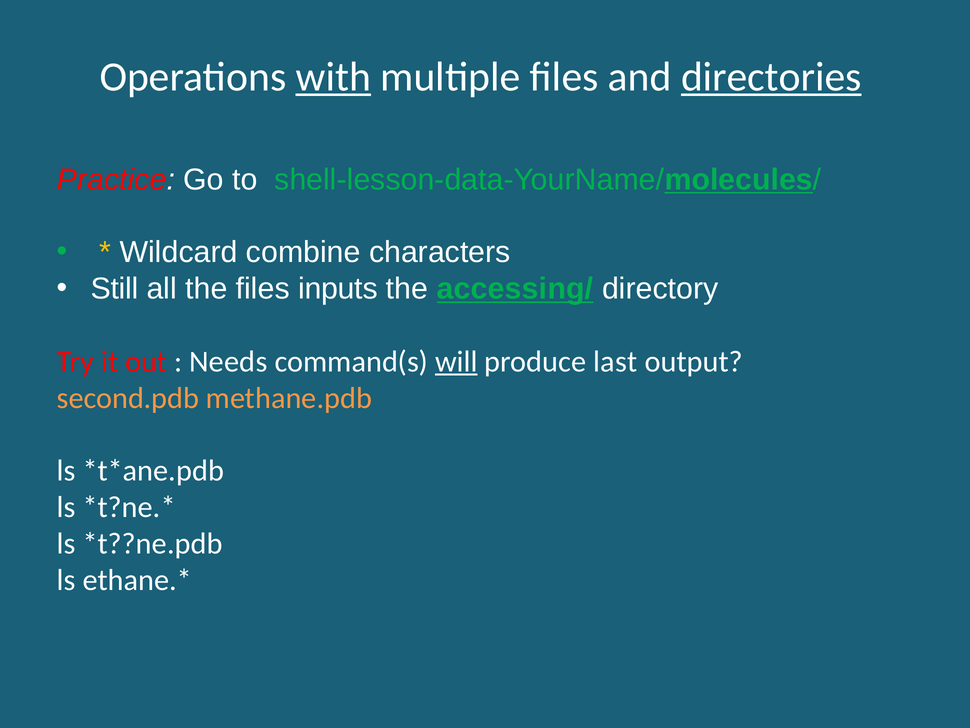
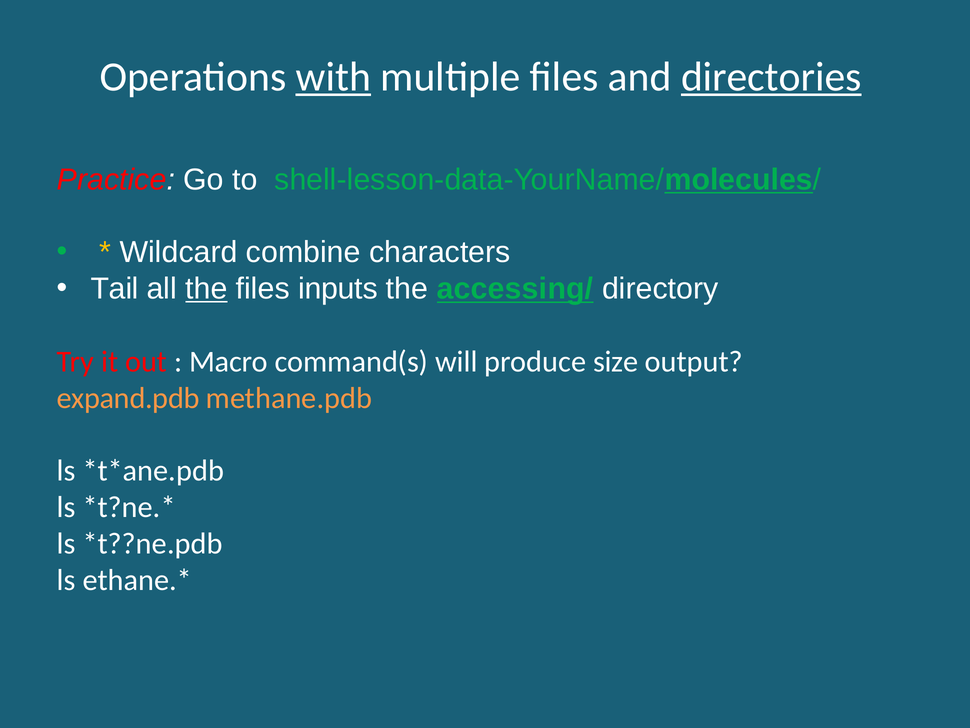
Still: Still -> Tail
the at (206, 289) underline: none -> present
Needs: Needs -> Macro
will underline: present -> none
last: last -> size
second.pdb: second.pdb -> expand.pdb
